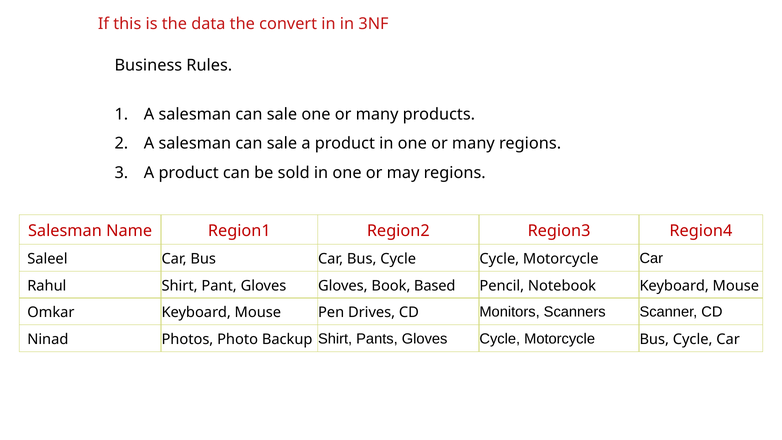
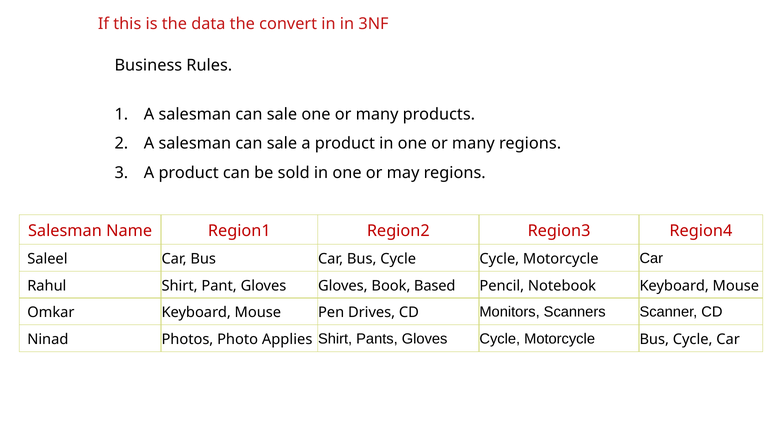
Backup: Backup -> Applies
